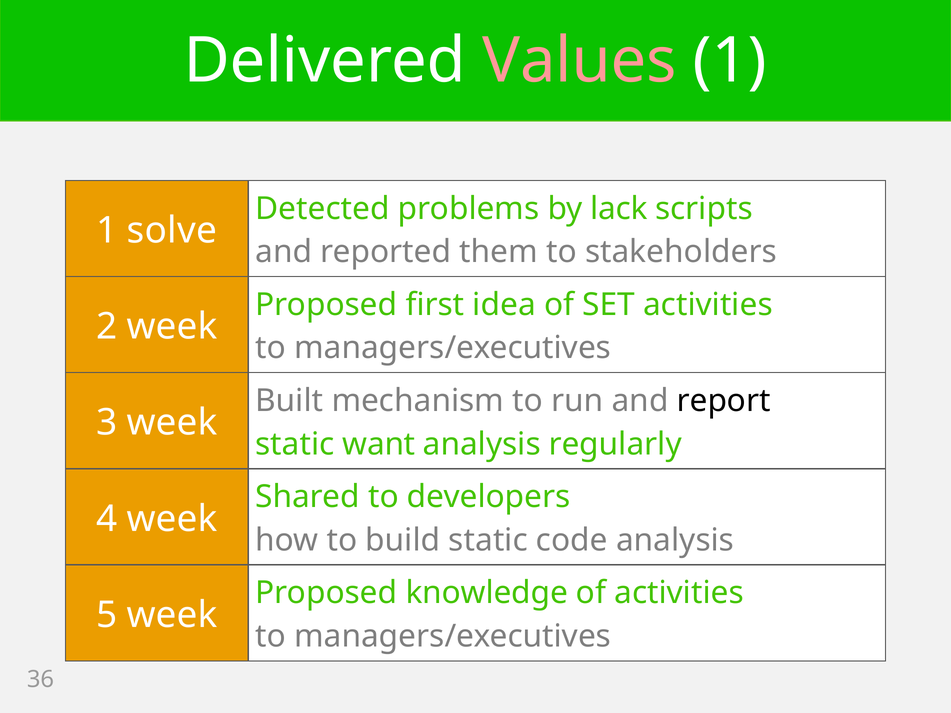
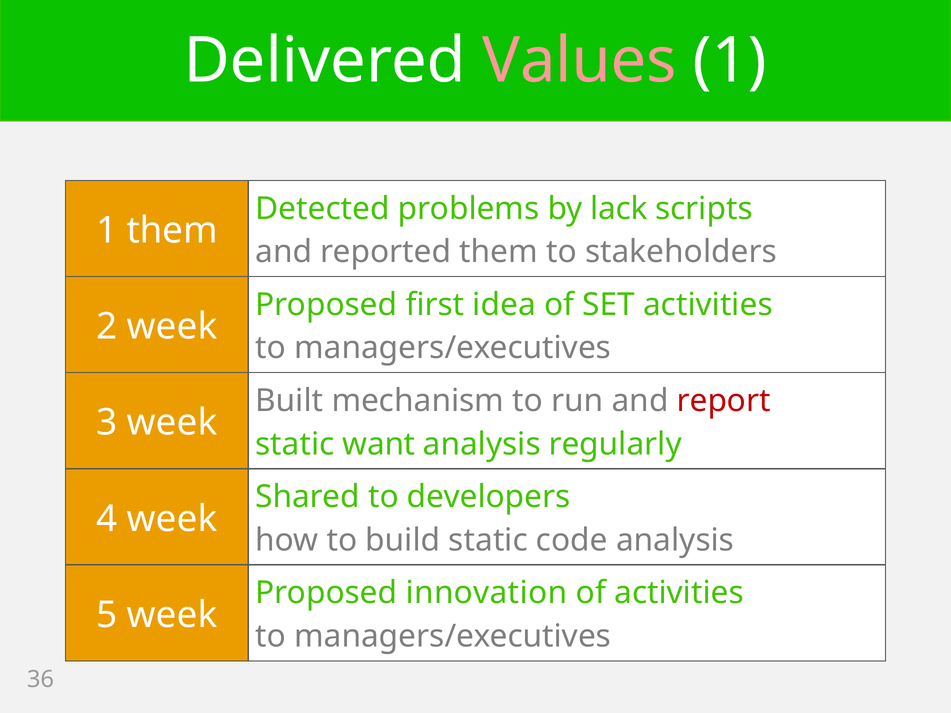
1 solve: solve -> them
report colour: black -> red
knowledge: knowledge -> innovation
